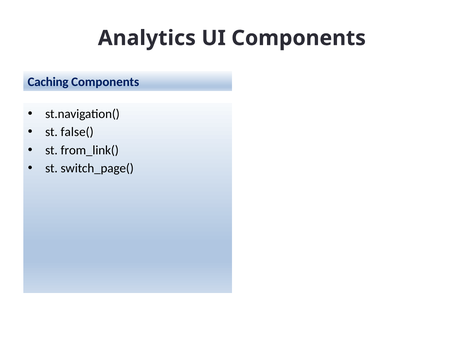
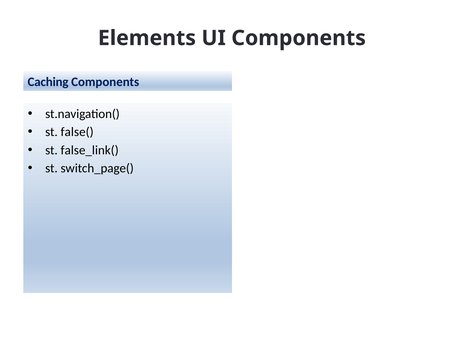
Analytics: Analytics -> Elements
from_link(: from_link( -> false_link(
